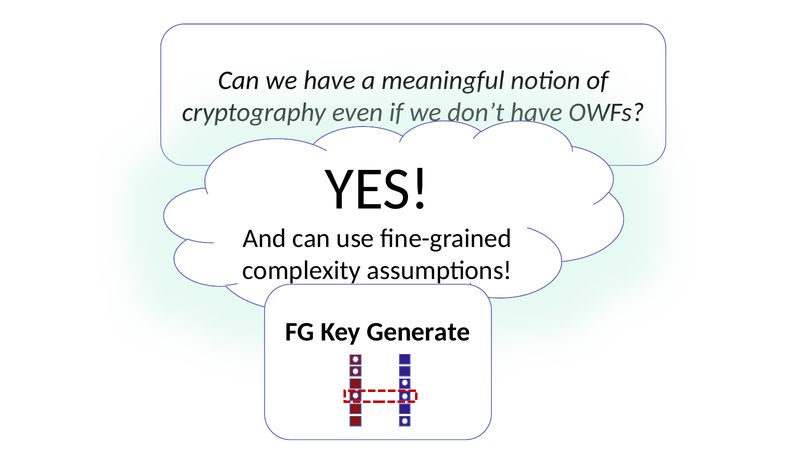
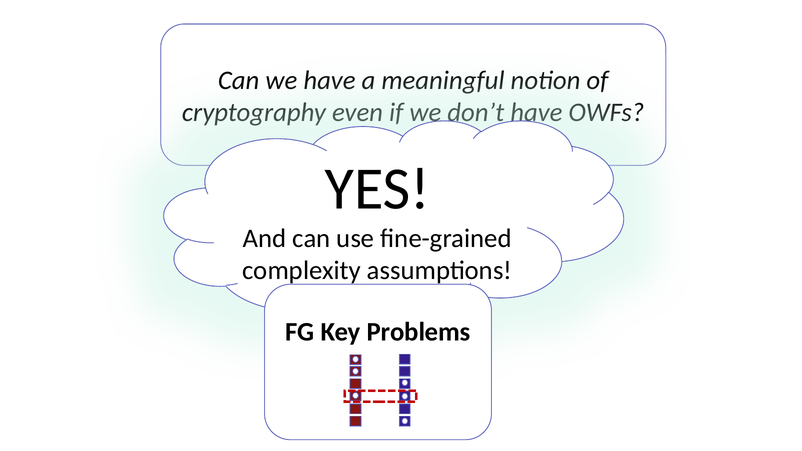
Generate: Generate -> Problems
